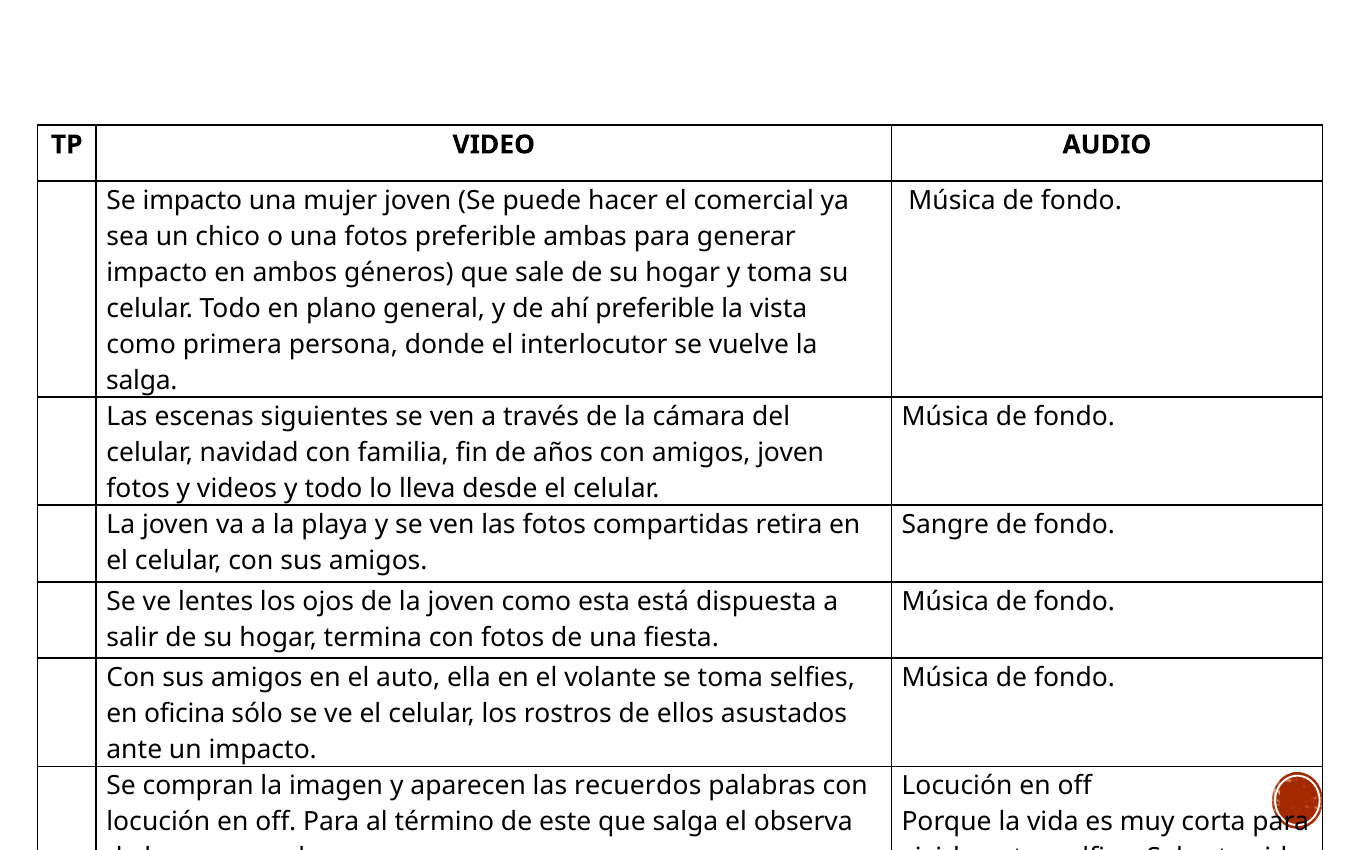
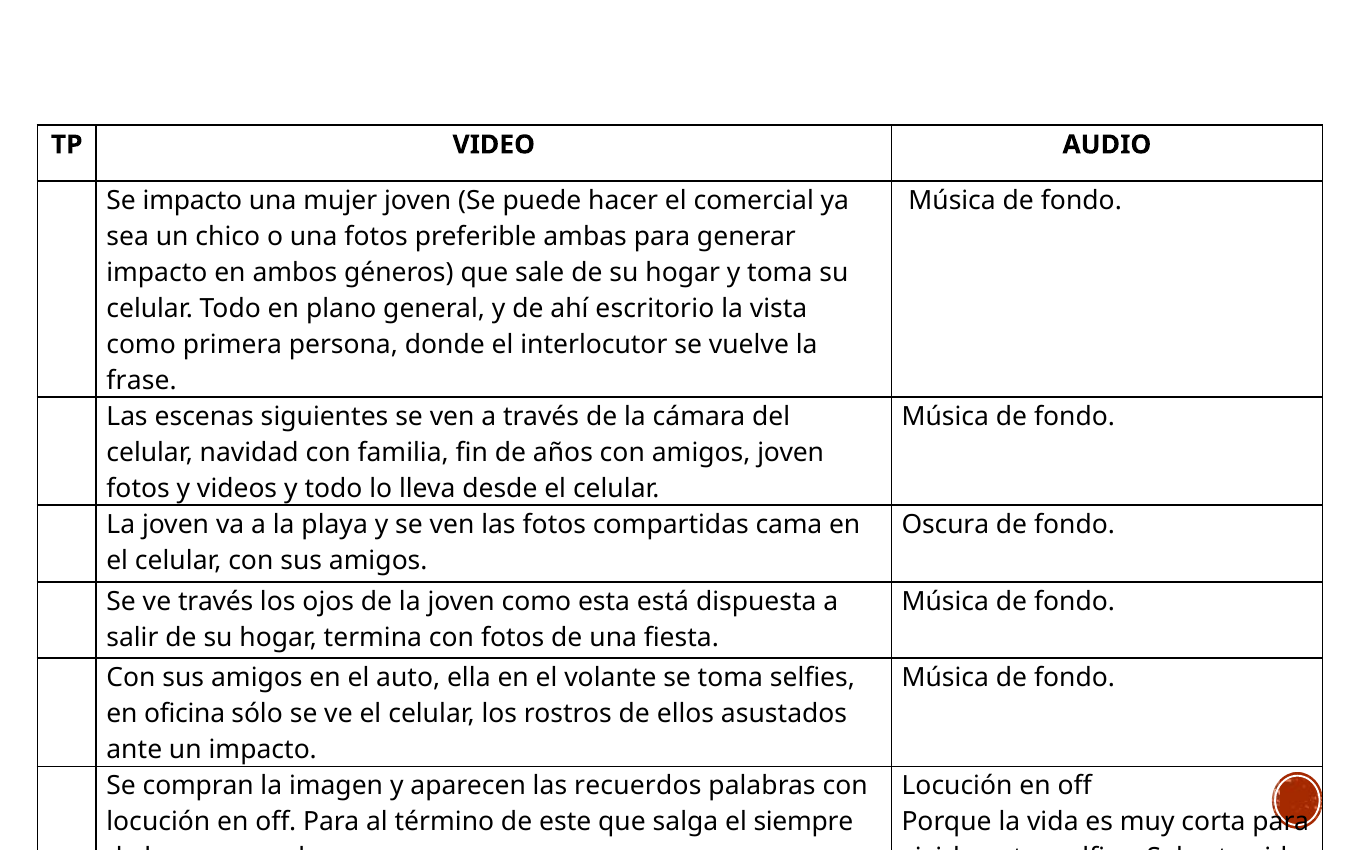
ahí preferible: preferible -> escritorio
salga at (142, 381): salga -> frase
retira: retira -> cama
Sangre: Sangre -> Oscura
ve lentes: lentes -> través
observa: observa -> siempre
